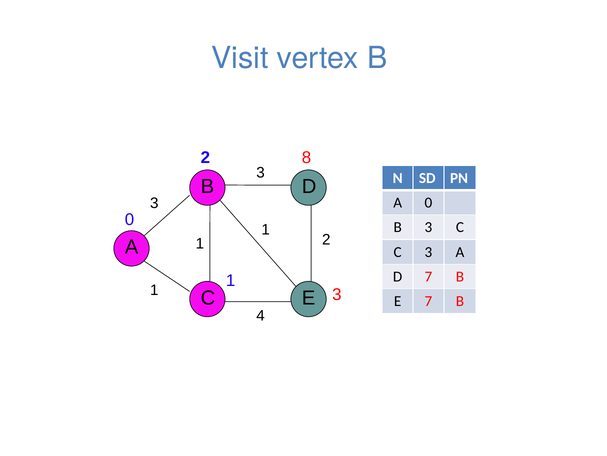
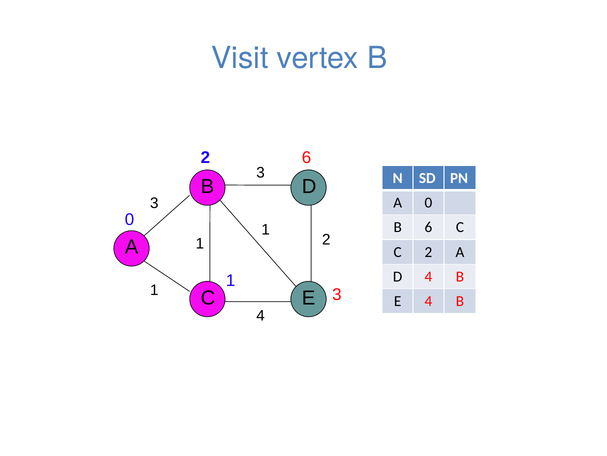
2 8: 8 -> 6
3 at (428, 227): 3 -> 6
C 3: 3 -> 2
D 7: 7 -> 4
E 7: 7 -> 4
